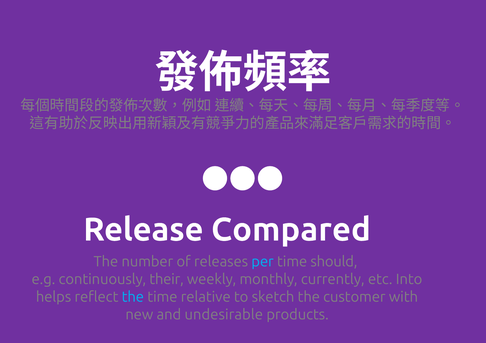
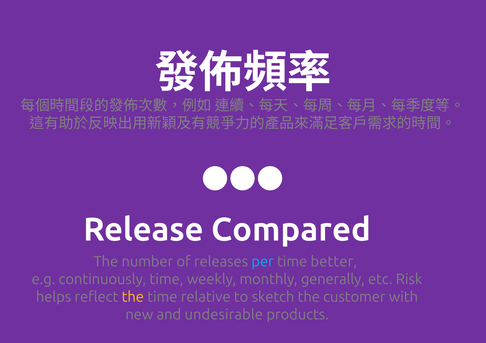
should: should -> better
continuously their: their -> time
currently: currently -> generally
Into: Into -> Risk
the at (133, 297) colour: light blue -> yellow
